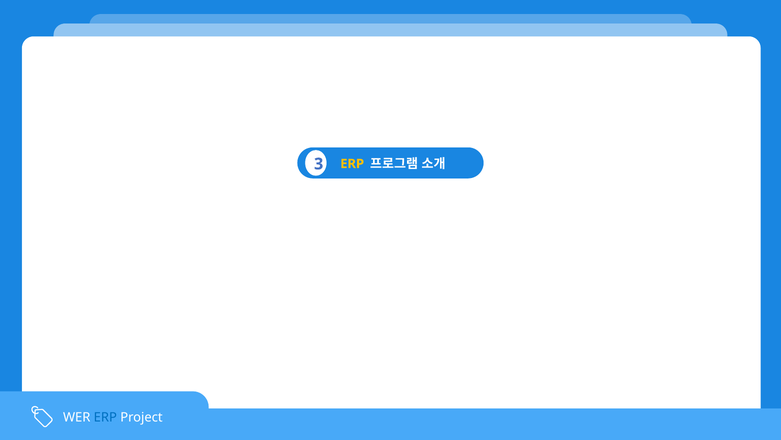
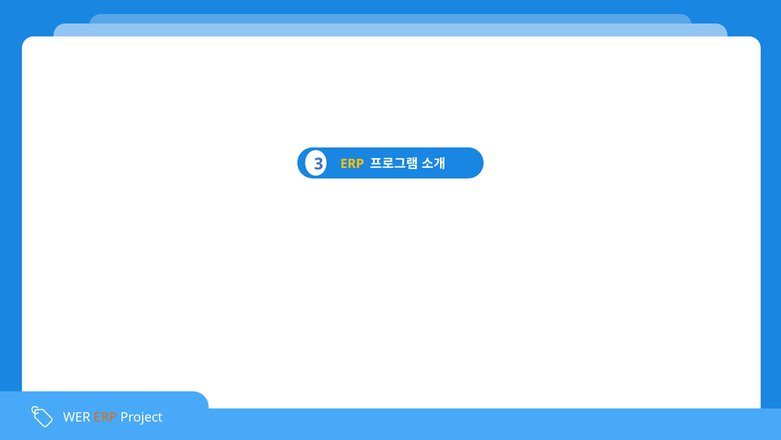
ERP at (105, 417) colour: blue -> orange
